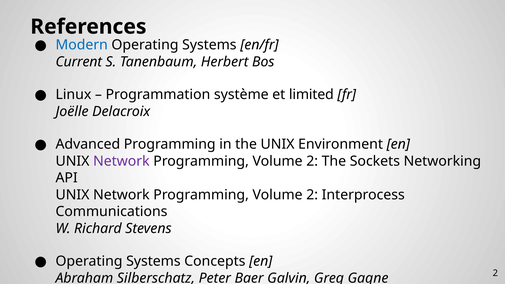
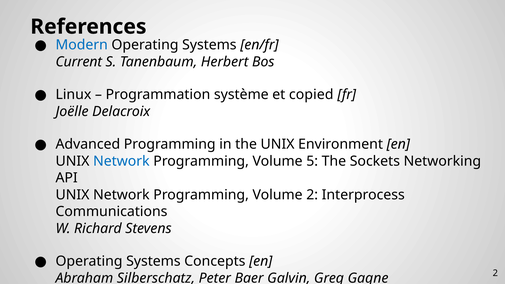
limited: limited -> copied
Network at (121, 161) colour: purple -> blue
2 at (312, 161): 2 -> 5
